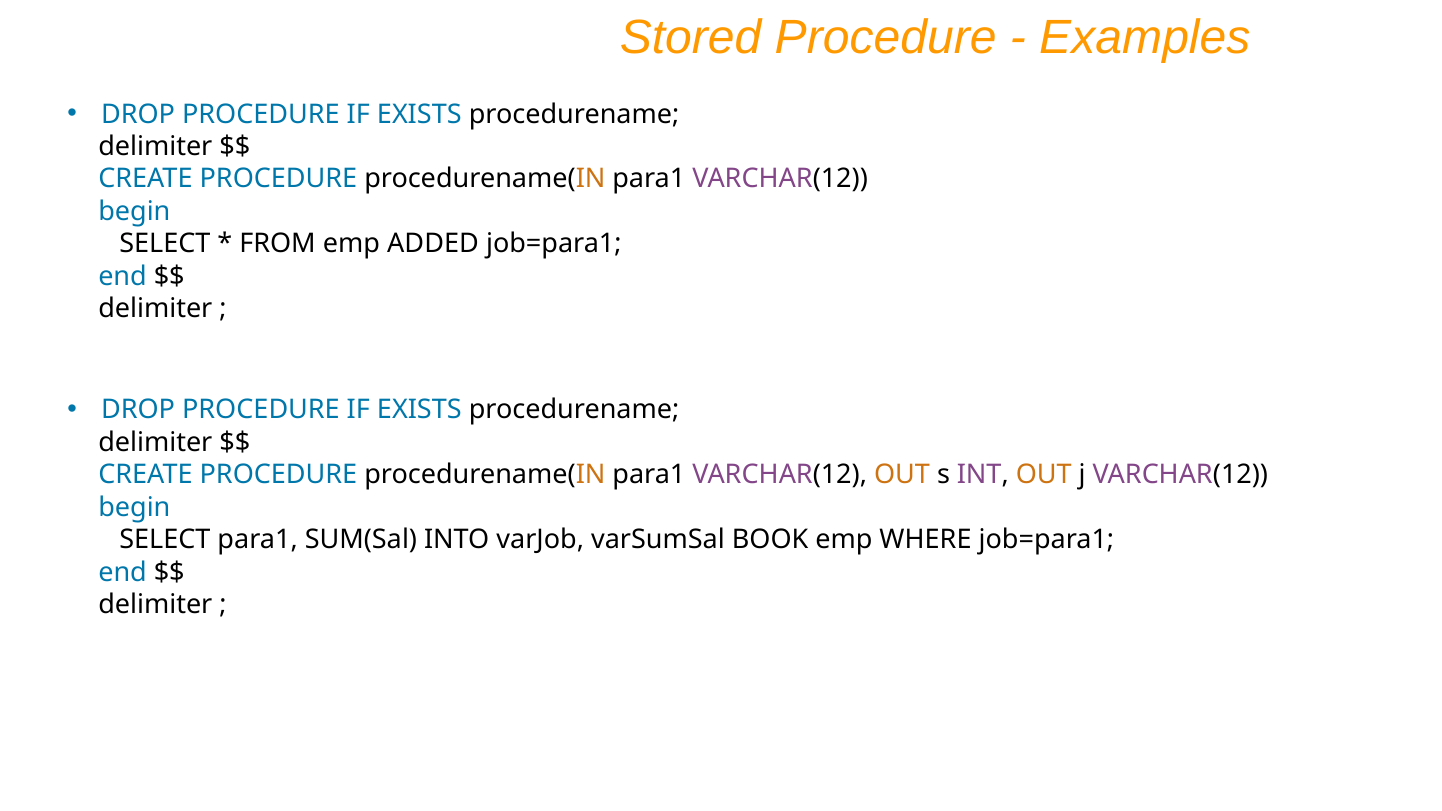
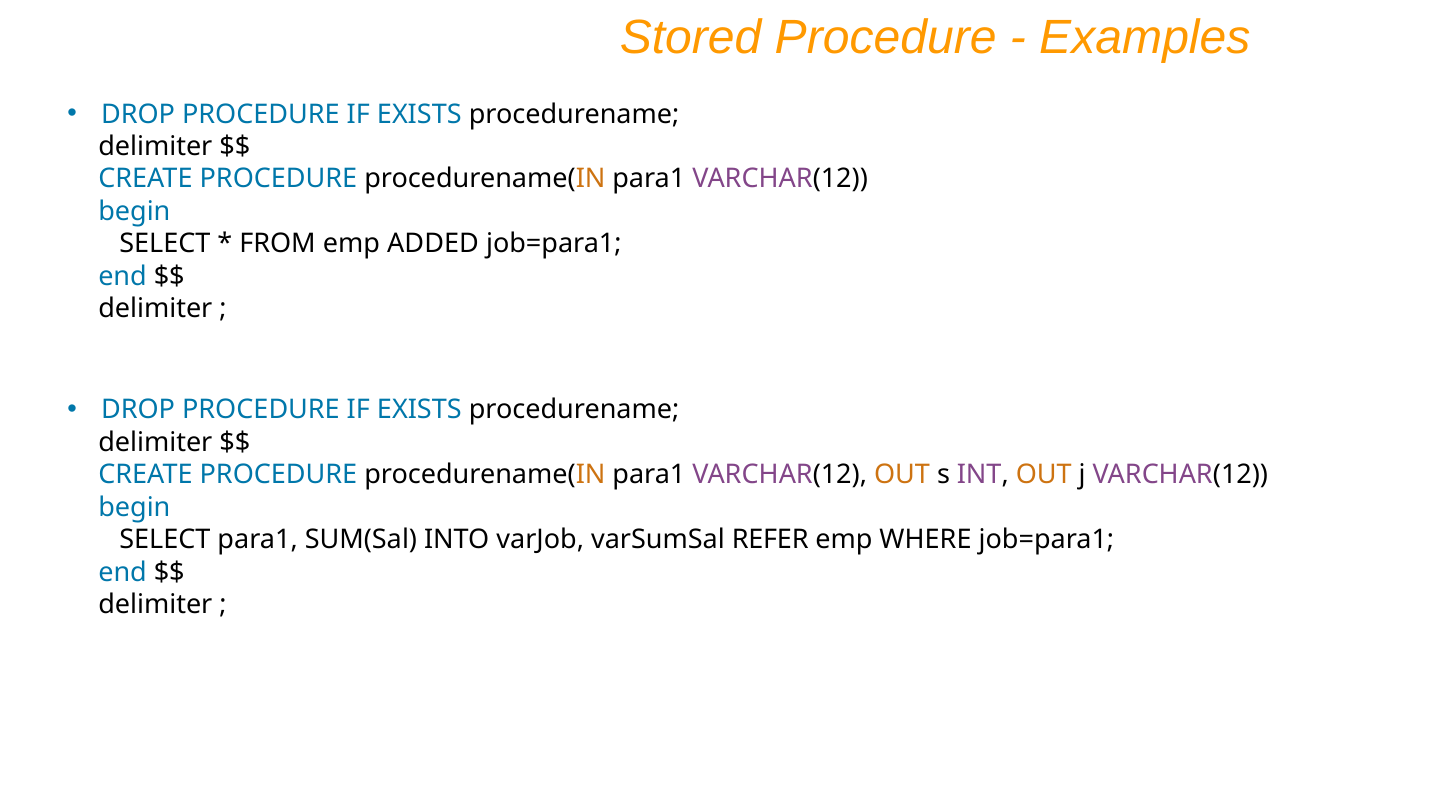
BOOK: BOOK -> REFER
